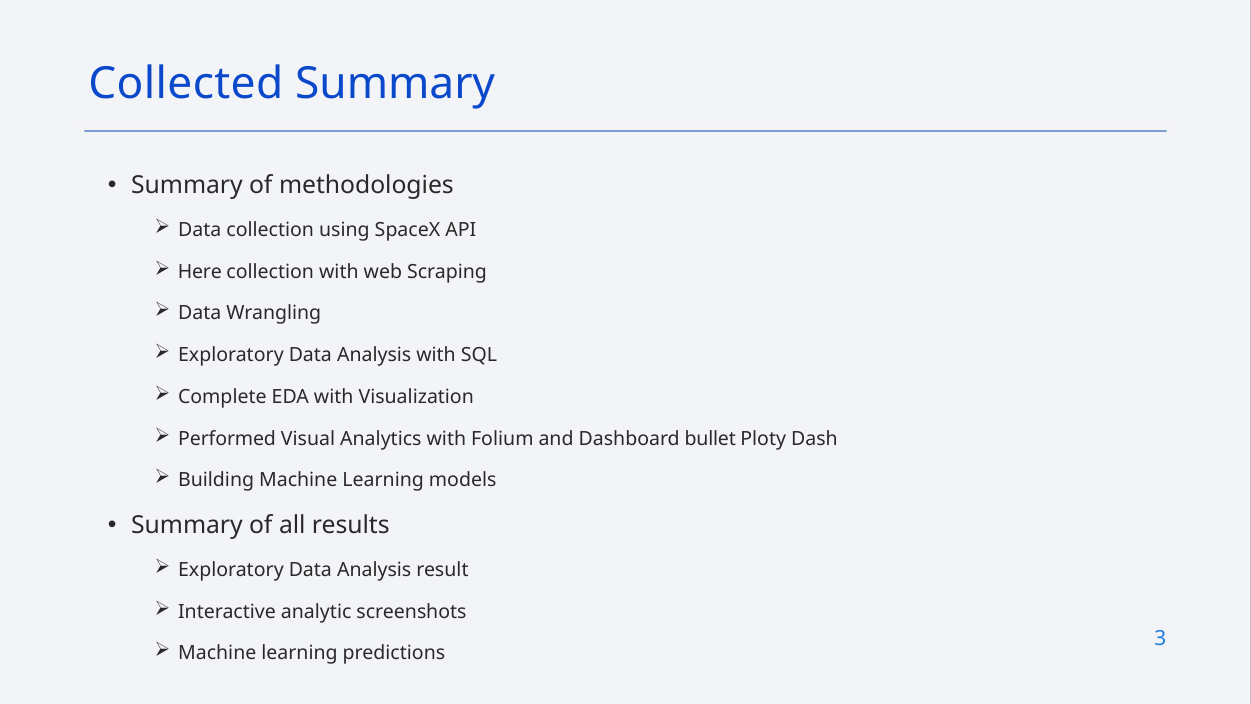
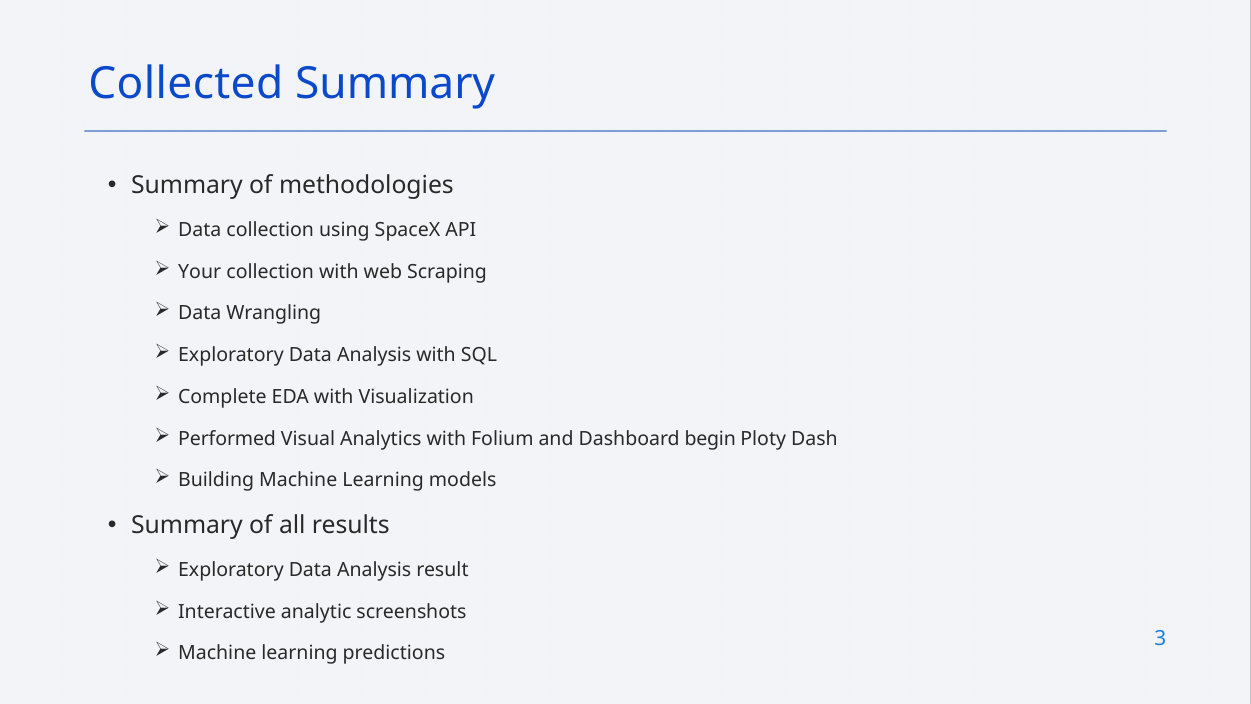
Here: Here -> Your
bullet: bullet -> begin
